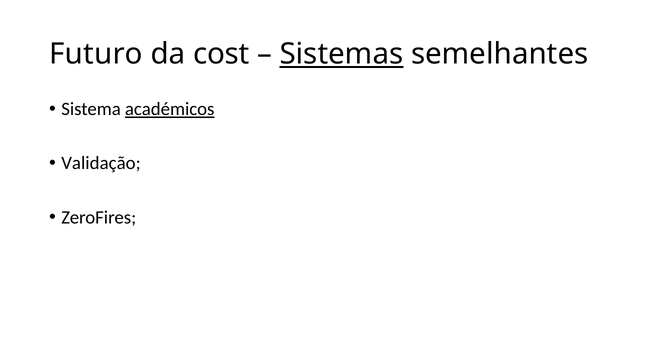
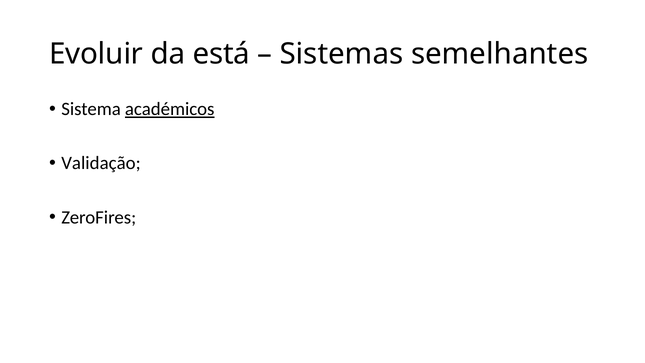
Futuro: Futuro -> Evoluir
cost: cost -> está
Sistemas underline: present -> none
